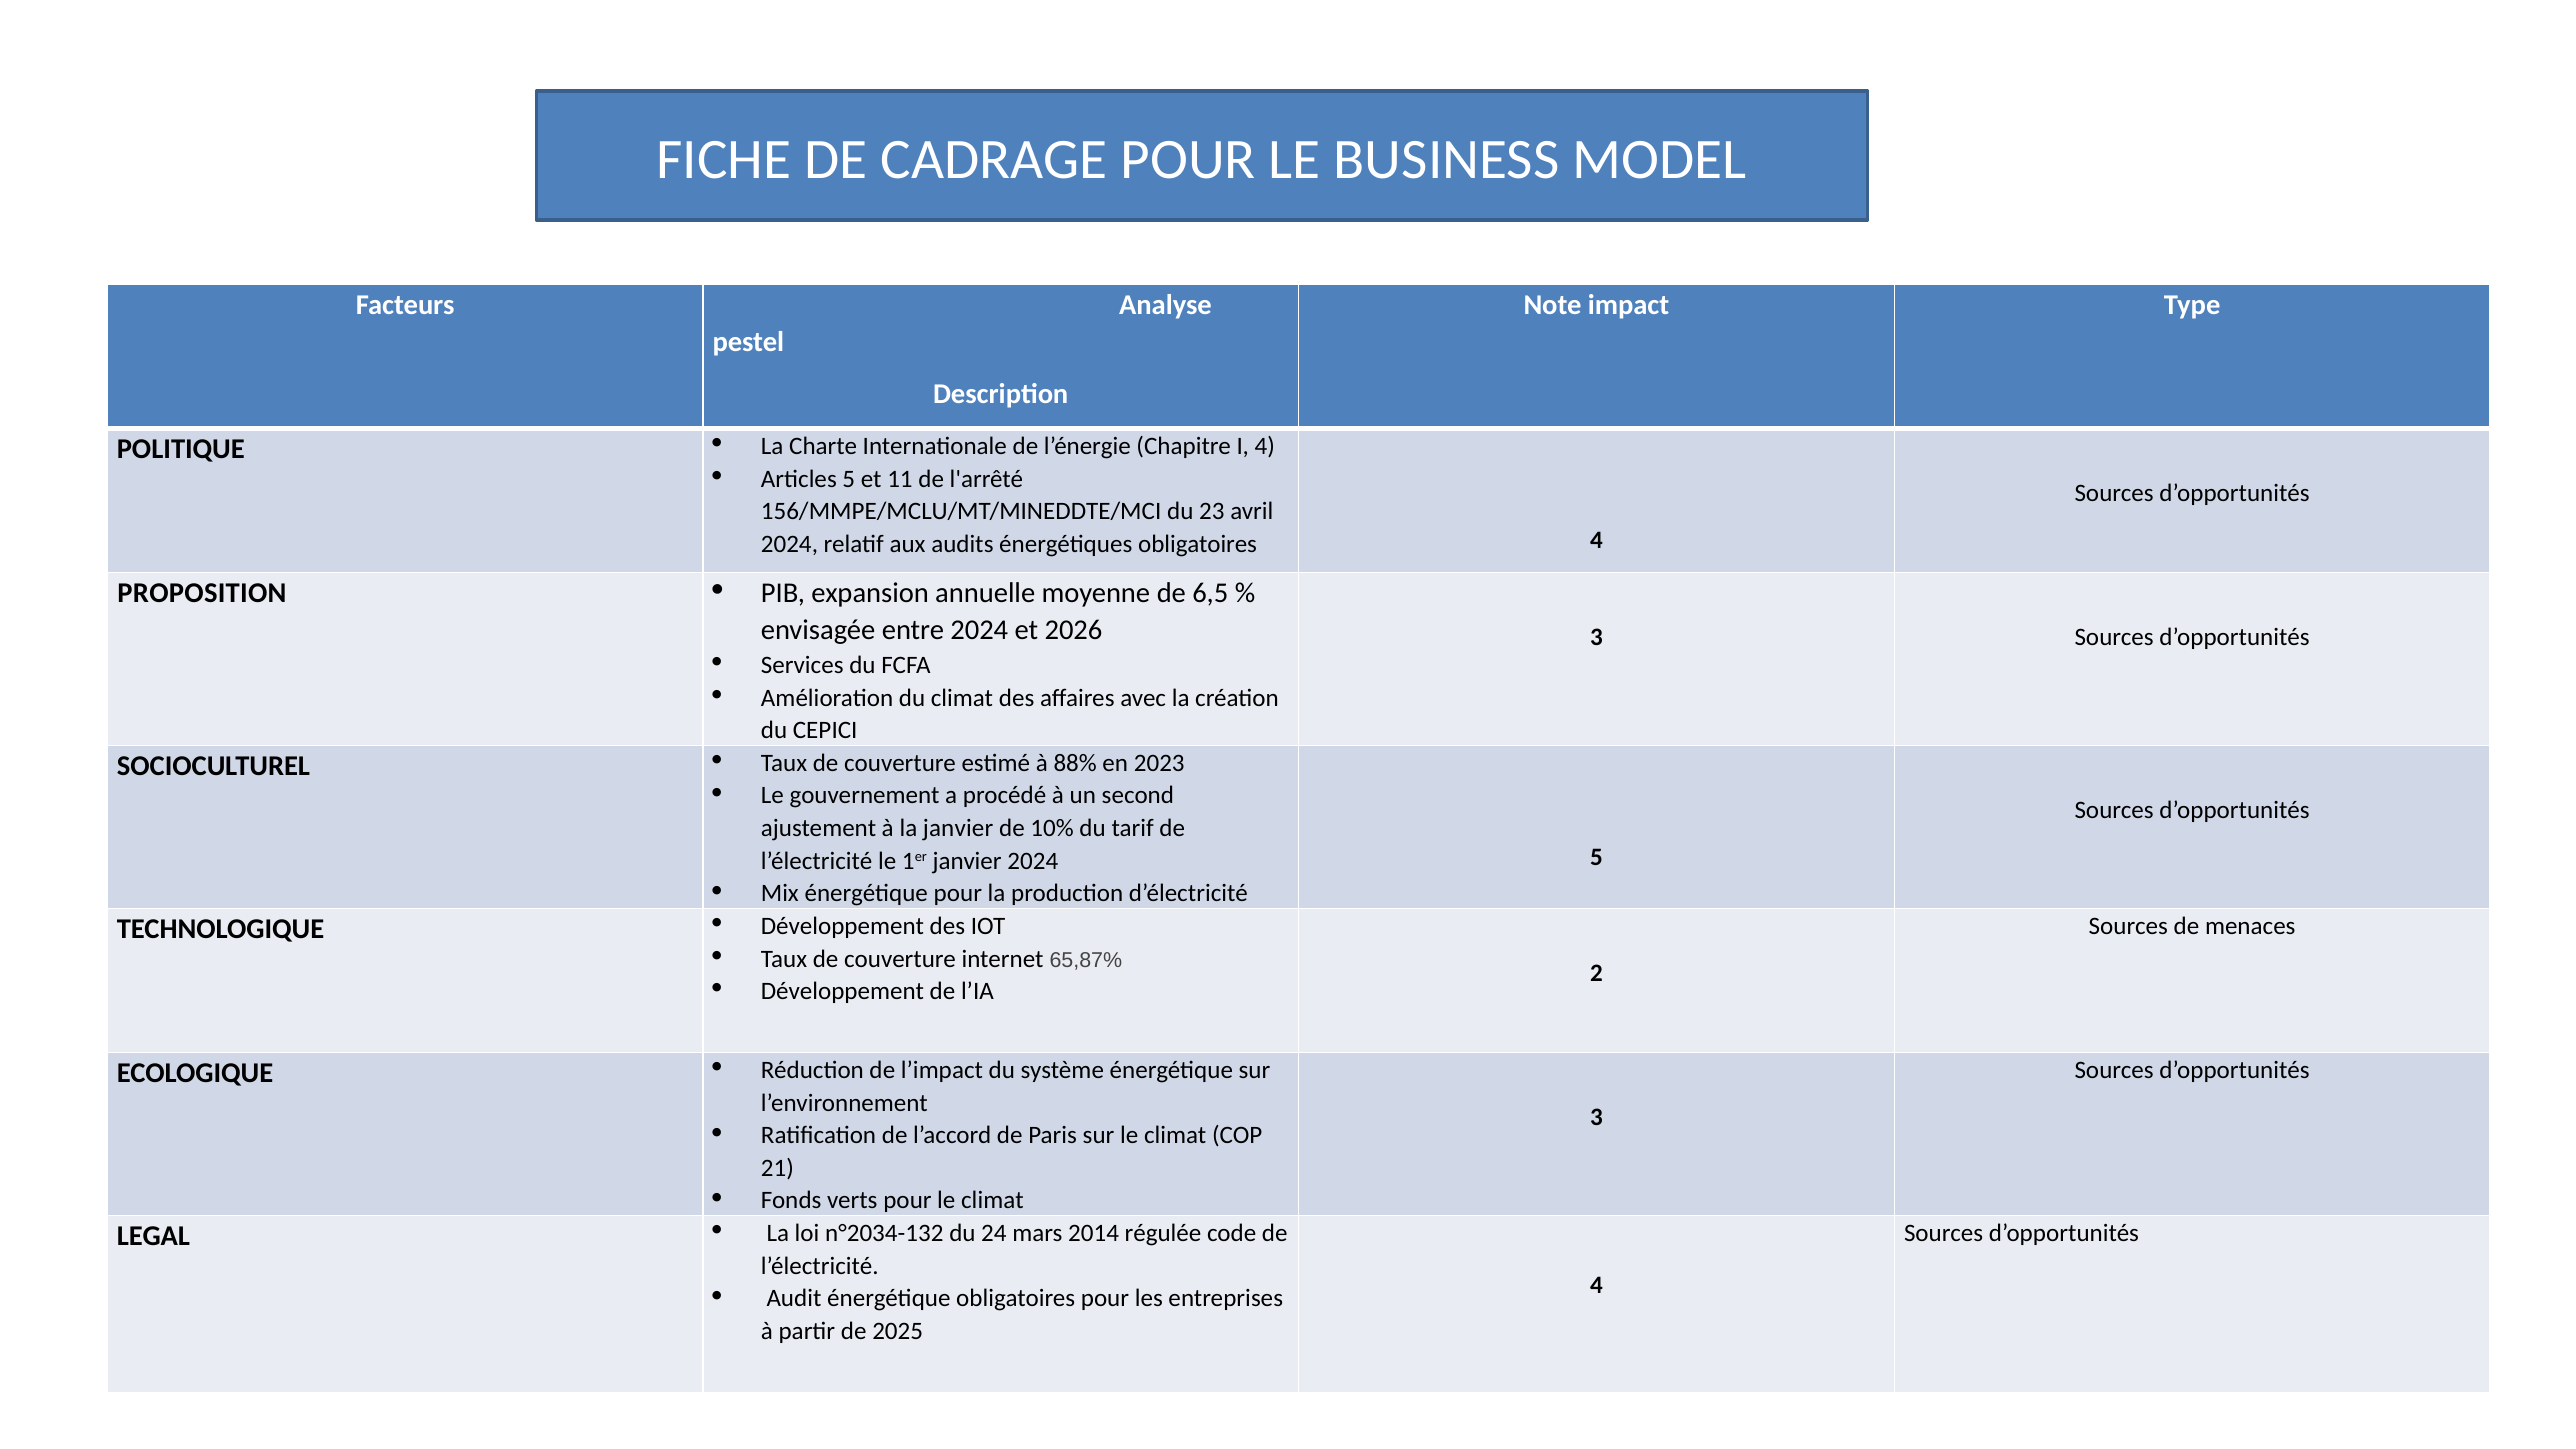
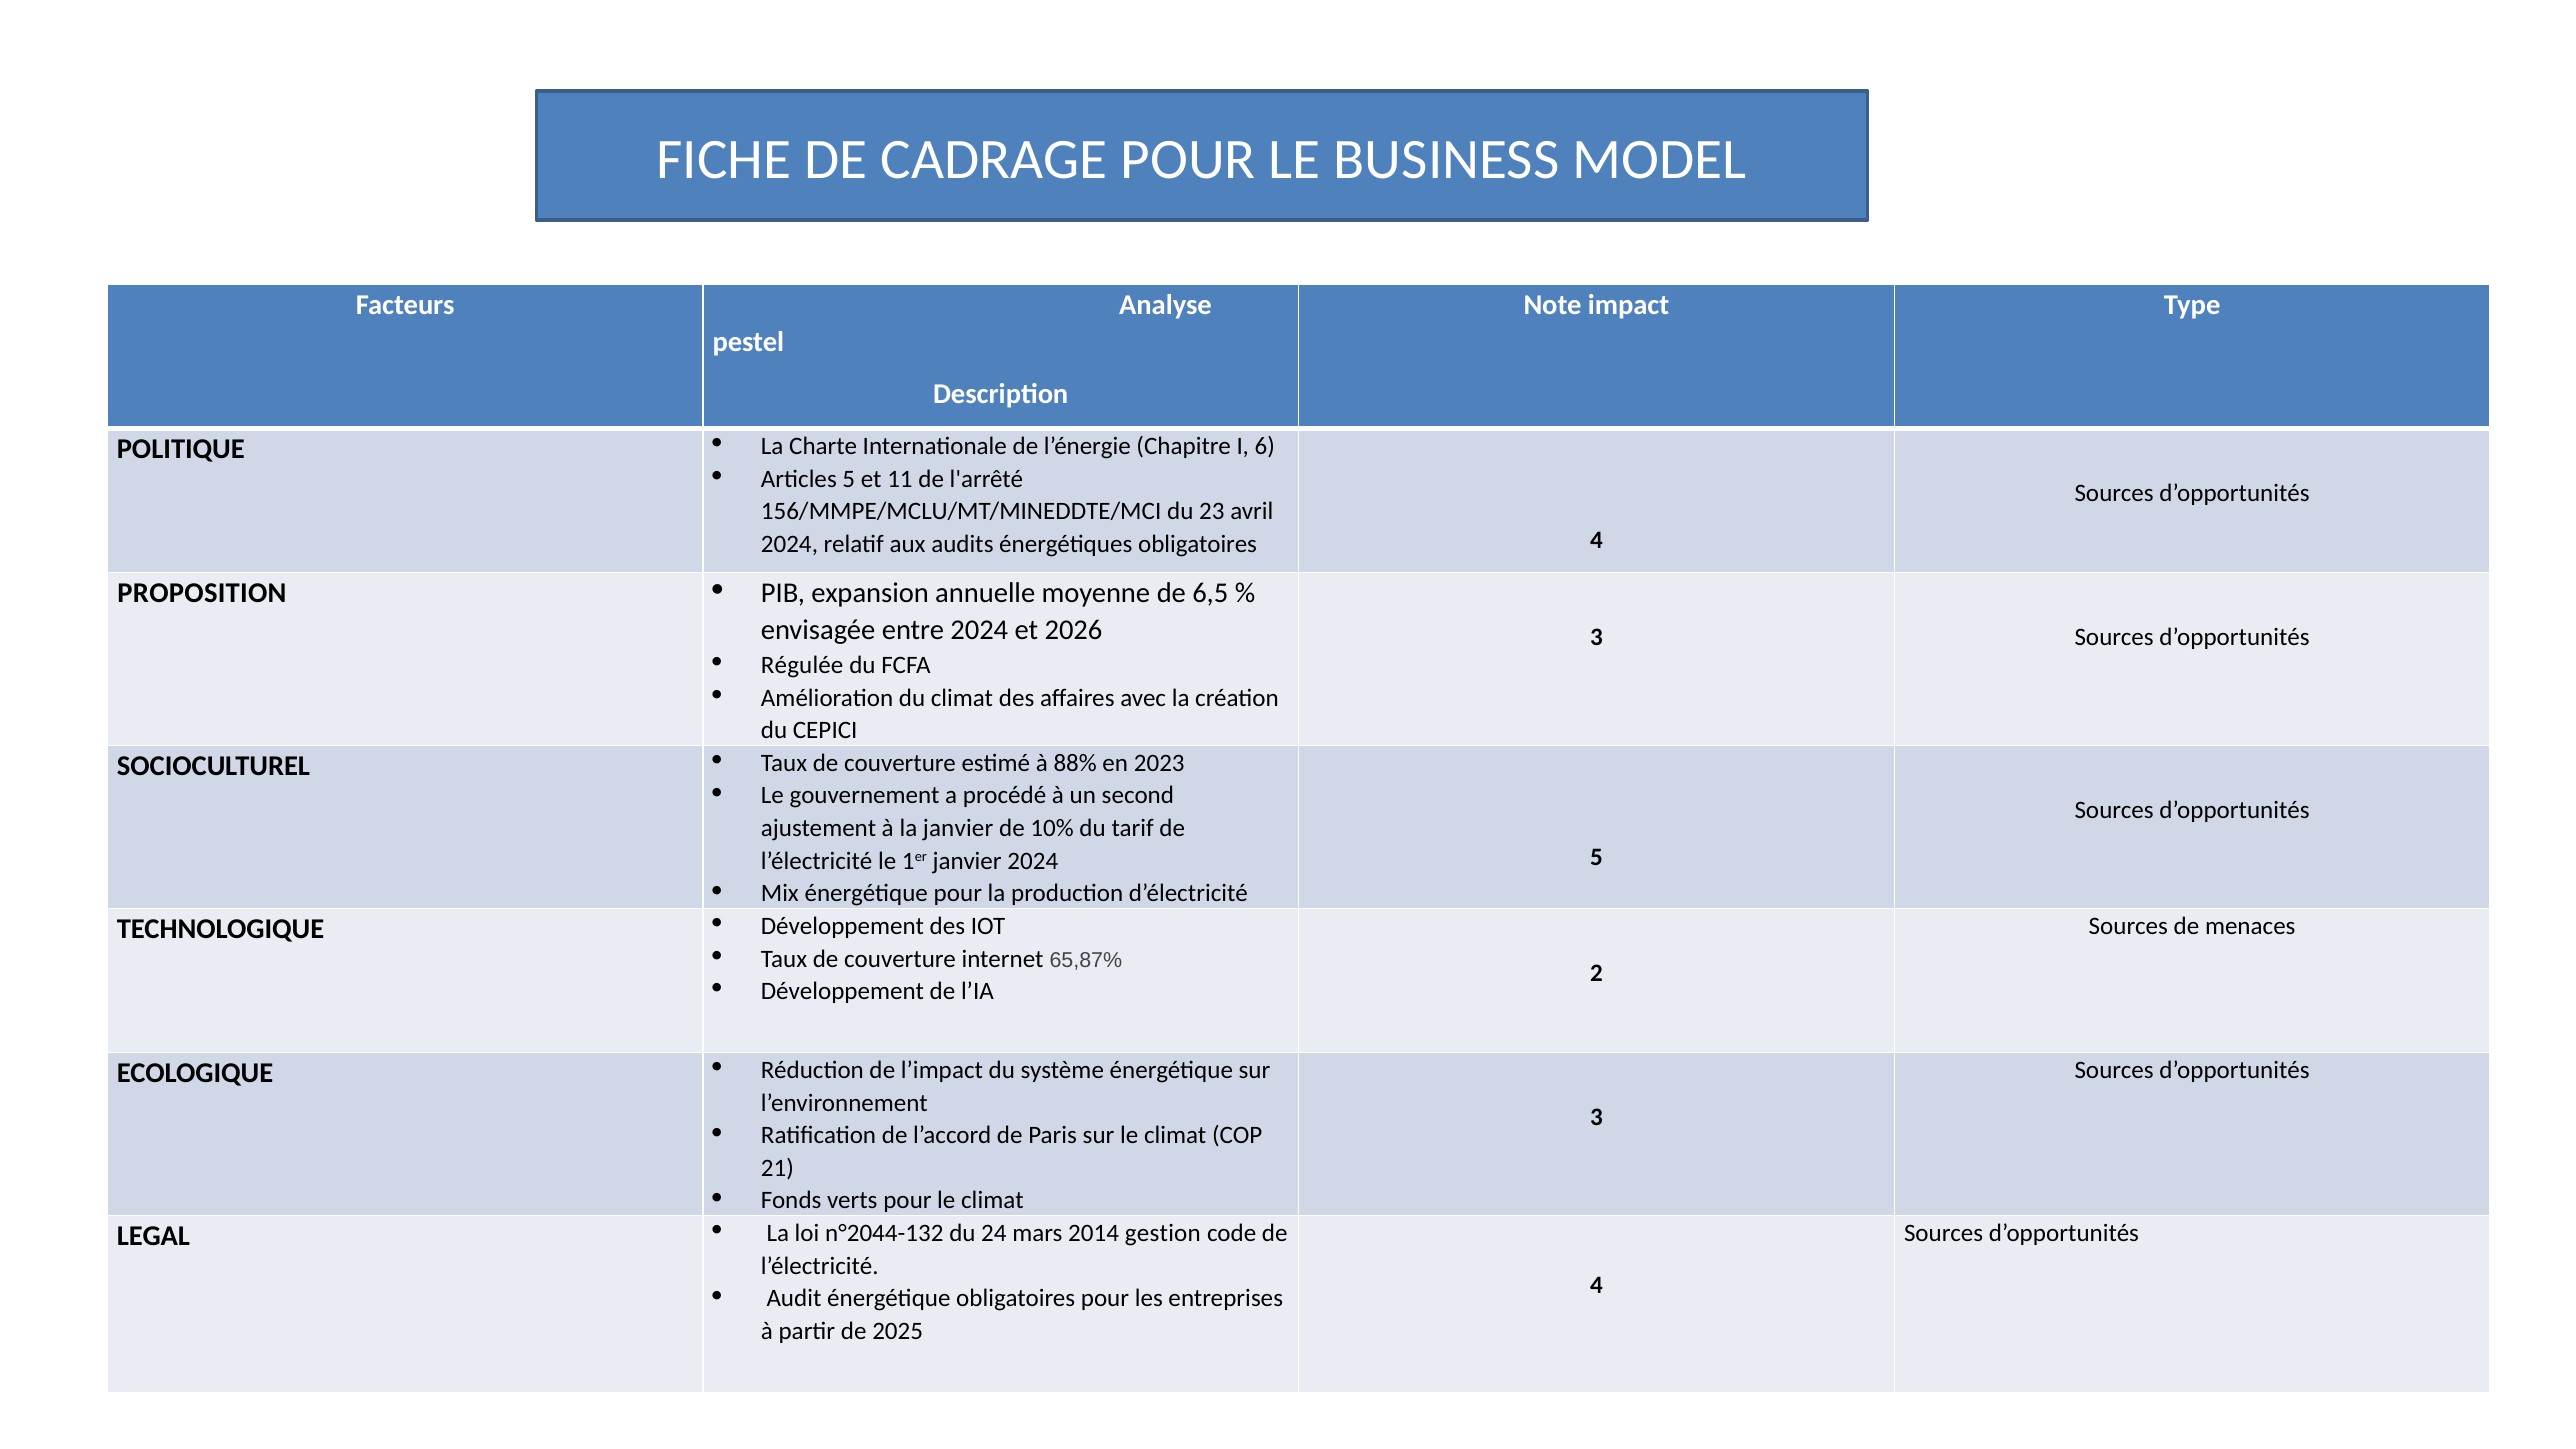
I 4: 4 -> 6
Services: Services -> Régulée
n°2034-132: n°2034-132 -> n°2044-132
régulée: régulée -> gestion
